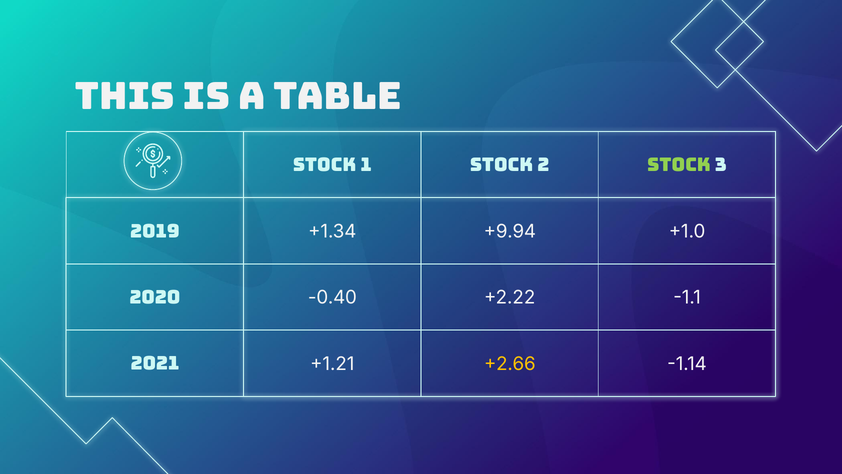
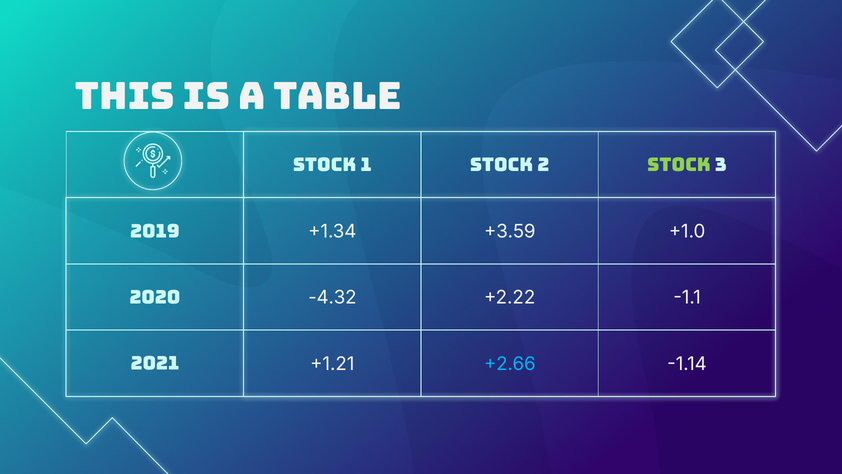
+9.94: +9.94 -> +3.59
-0.40: -0.40 -> -4.32
+2.66 colour: yellow -> light blue
